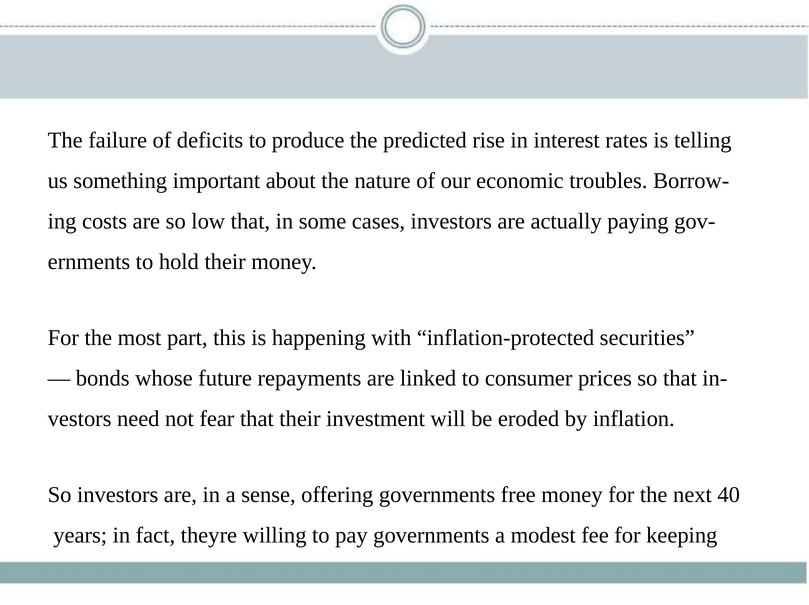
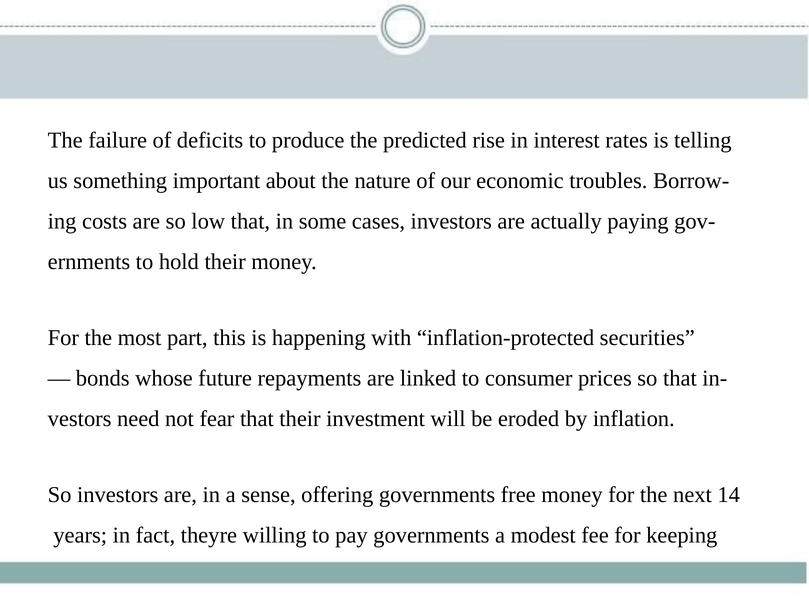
40: 40 -> 14
